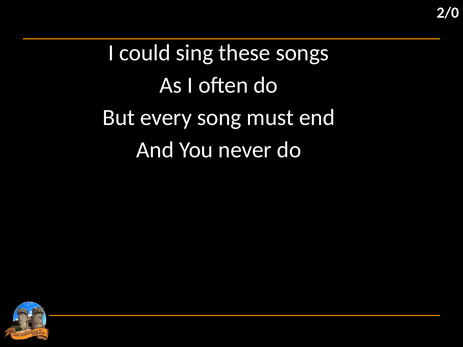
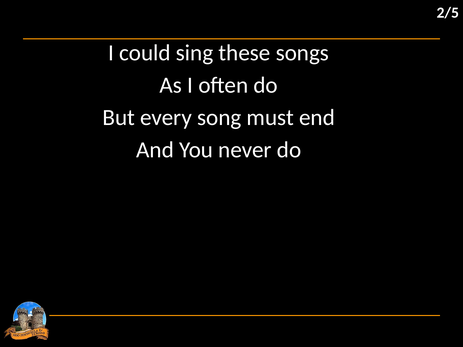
2/0: 2/0 -> 2/5
